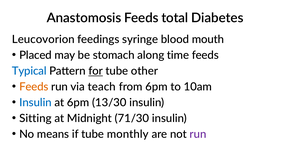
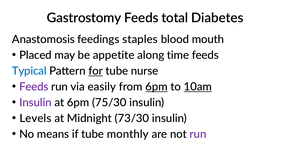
Anastomosis: Anastomosis -> Gastrostomy
Leucovorion: Leucovorion -> Anastomosis
syringe: syringe -> staples
stomach: stomach -> appetite
other: other -> nurse
Feeds at (34, 87) colour: orange -> purple
teach: teach -> easily
6pm at (156, 87) underline: none -> present
10am underline: none -> present
Insulin at (35, 103) colour: blue -> purple
13/30: 13/30 -> 75/30
Sitting: Sitting -> Levels
71/30: 71/30 -> 73/30
